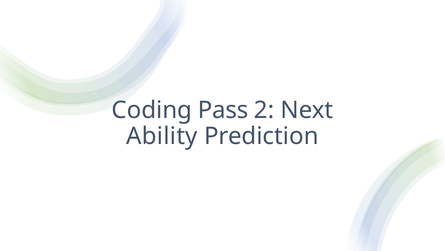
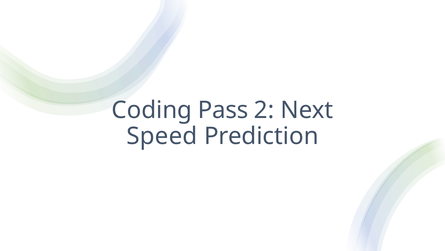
Ability: Ability -> Speed
